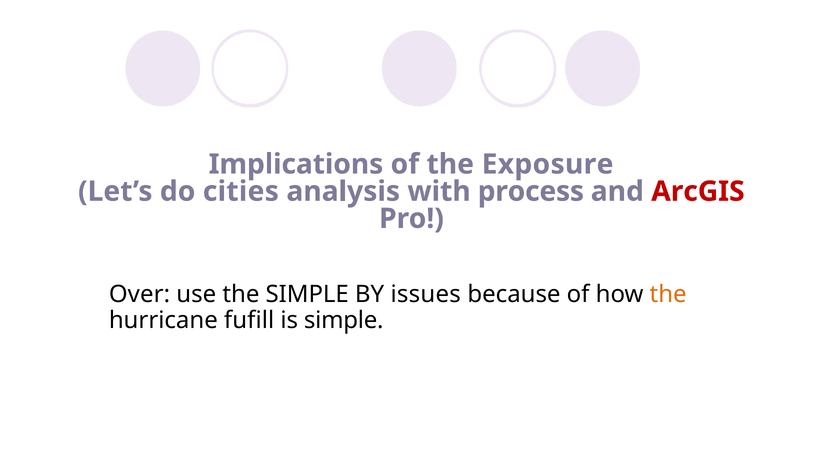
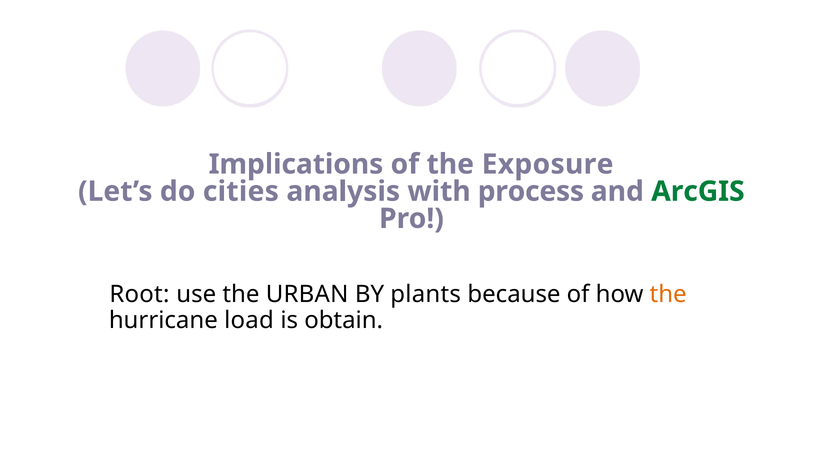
ArcGIS colour: red -> green
Over: Over -> Root
the SIMPLE: SIMPLE -> URBAN
issues: issues -> plants
fufill: fufill -> load
is simple: simple -> obtain
